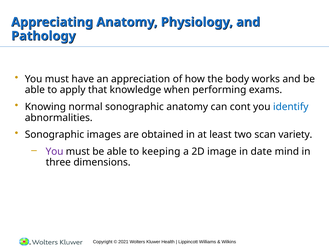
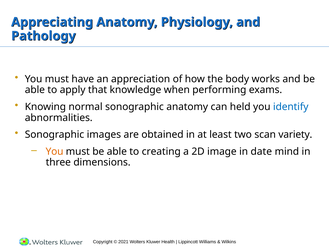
cont: cont -> held
You at (55, 151) colour: purple -> orange
keeping: keeping -> creating
